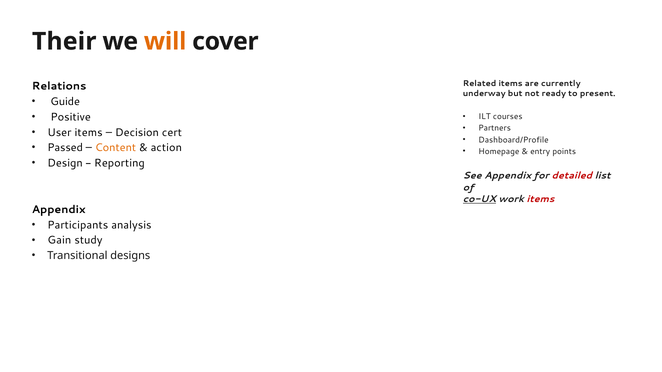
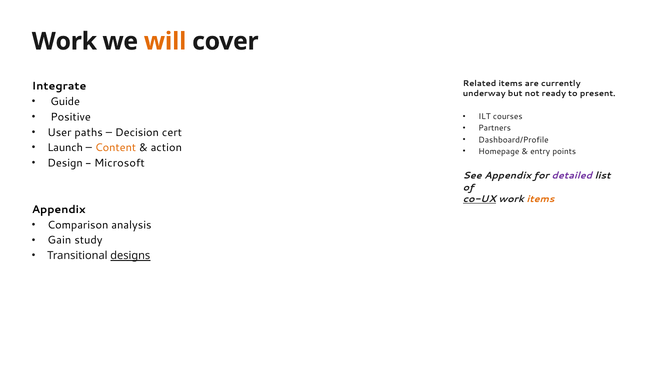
Their at (64, 41): Their -> Work
Relations: Relations -> Integrate
User items: items -> paths
Passed: Passed -> Launch
Reporting: Reporting -> Microsoft
detailed colour: red -> purple
items at (540, 199) colour: red -> orange
Participants: Participants -> Comparison
designs underline: none -> present
